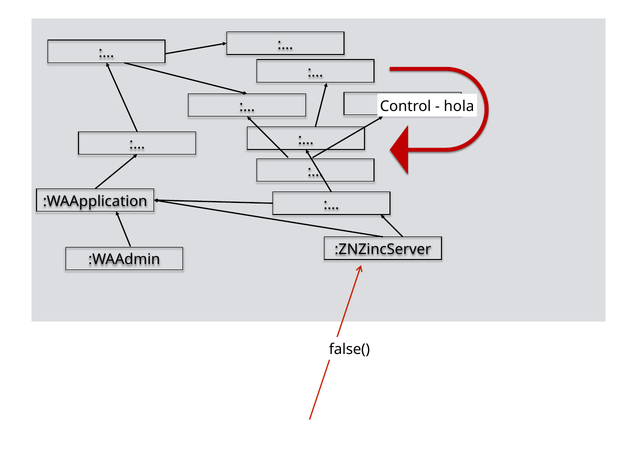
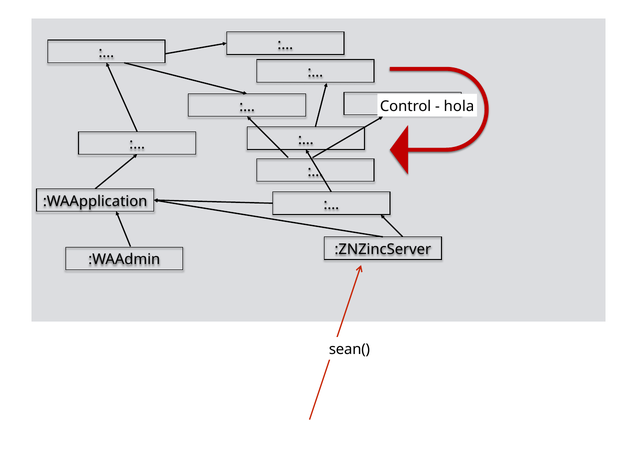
false(: false( -> sean(
